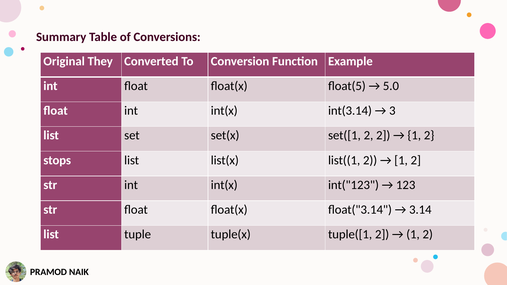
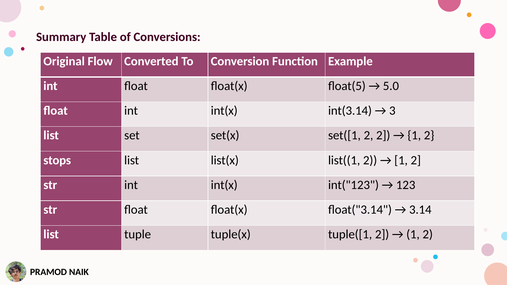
They: They -> Flow
